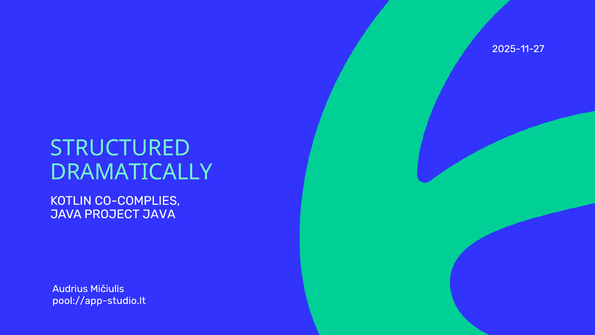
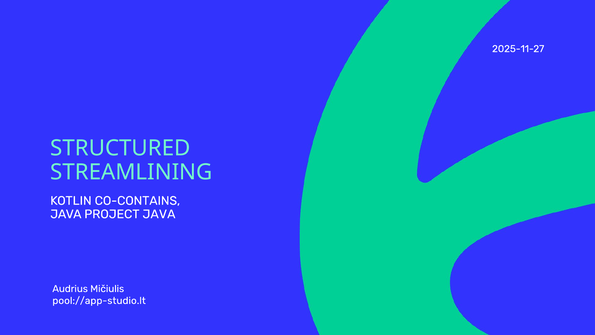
DRAMATICALLY: DRAMATICALLY -> STREAMLINING
CO-COMPLIES: CO-COMPLIES -> CO-CONTAINS
